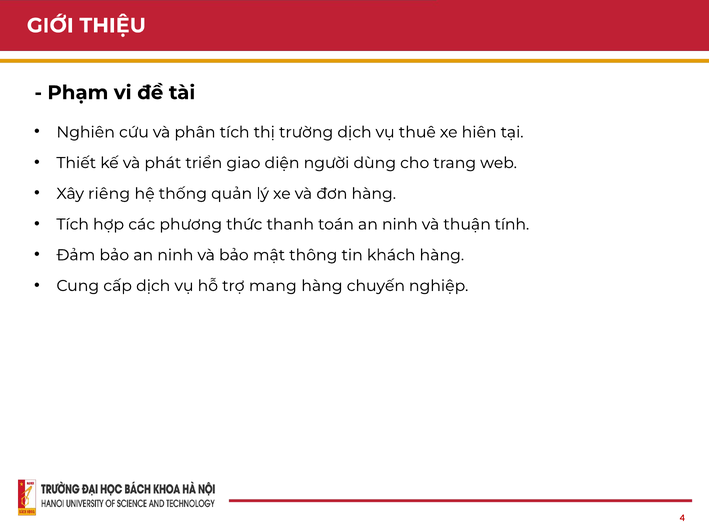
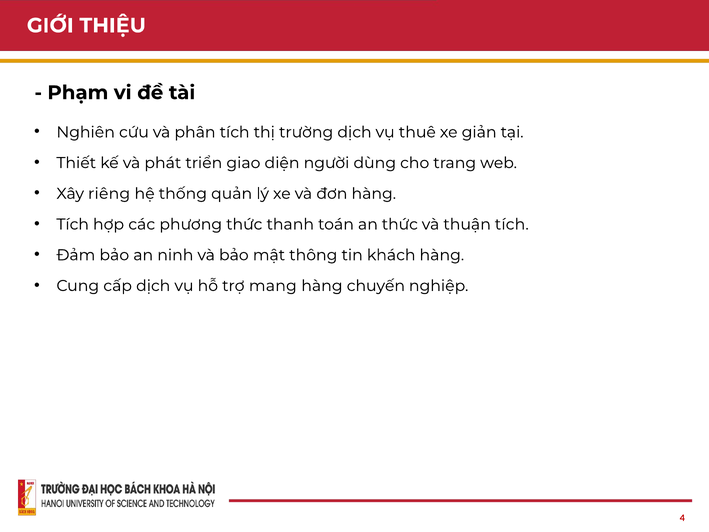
hiên: hiên -> giản
toán an ninh: ninh -> thức
thuận tính: tính -> tích
